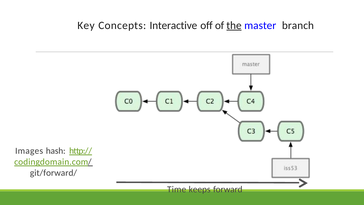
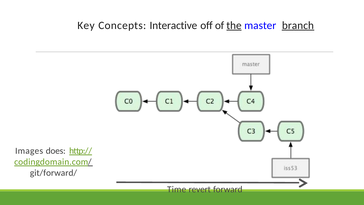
branch underline: none -> present
hash: hash -> does
keeps: keeps -> revert
